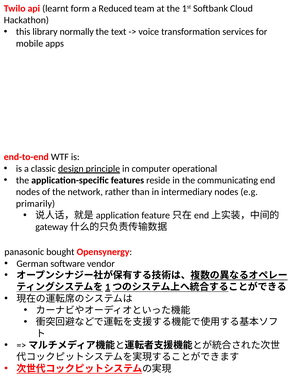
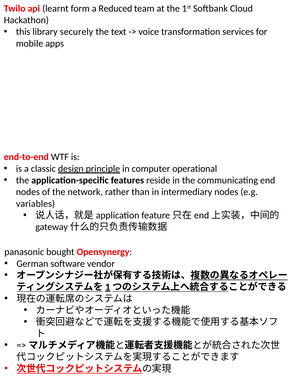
normally: normally -> securely
primarily: primarily -> variables
